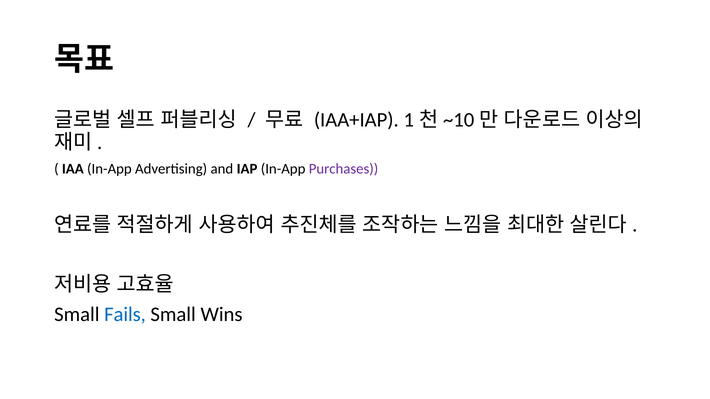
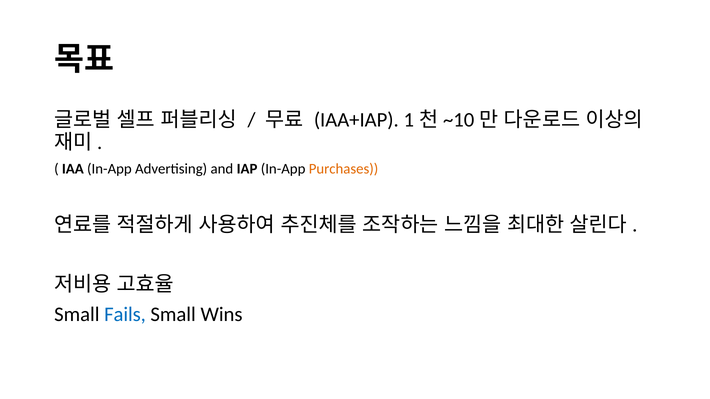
Purchases colour: purple -> orange
